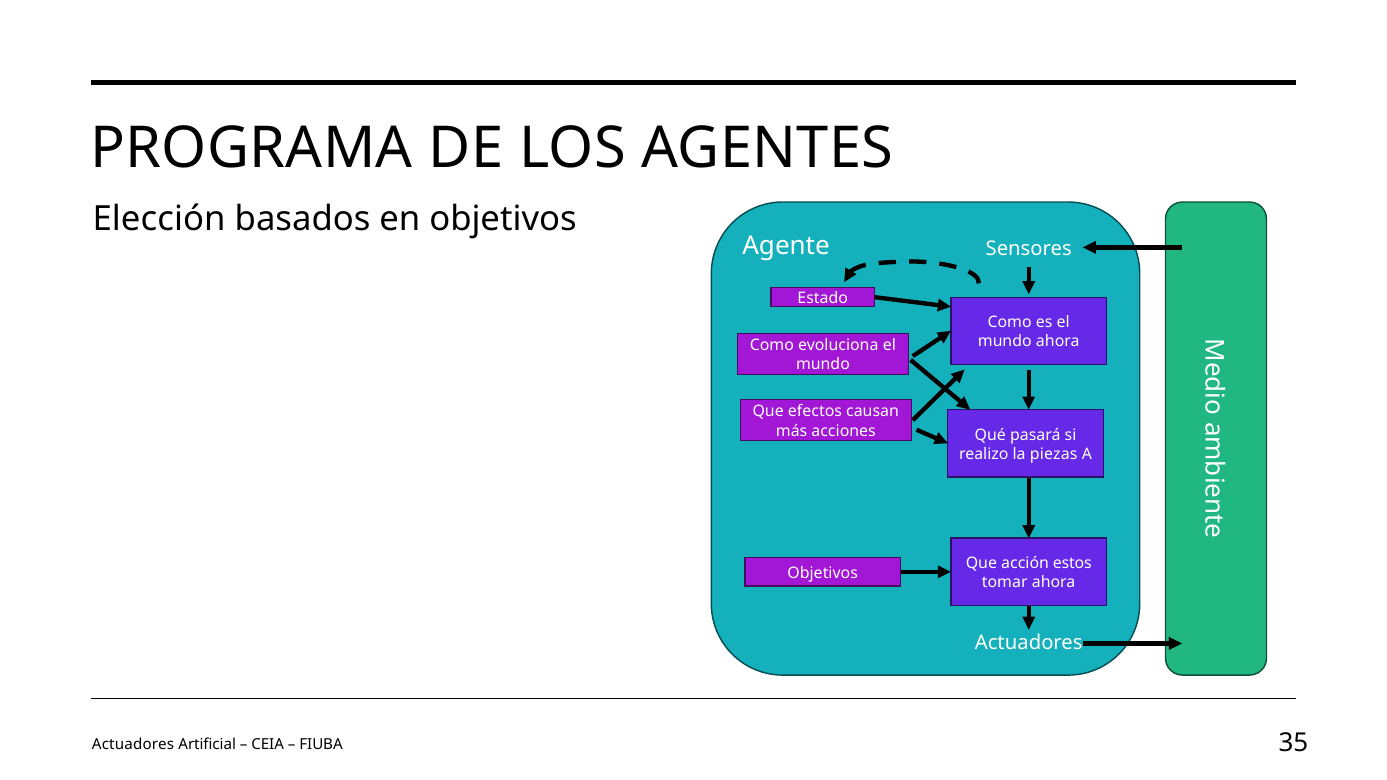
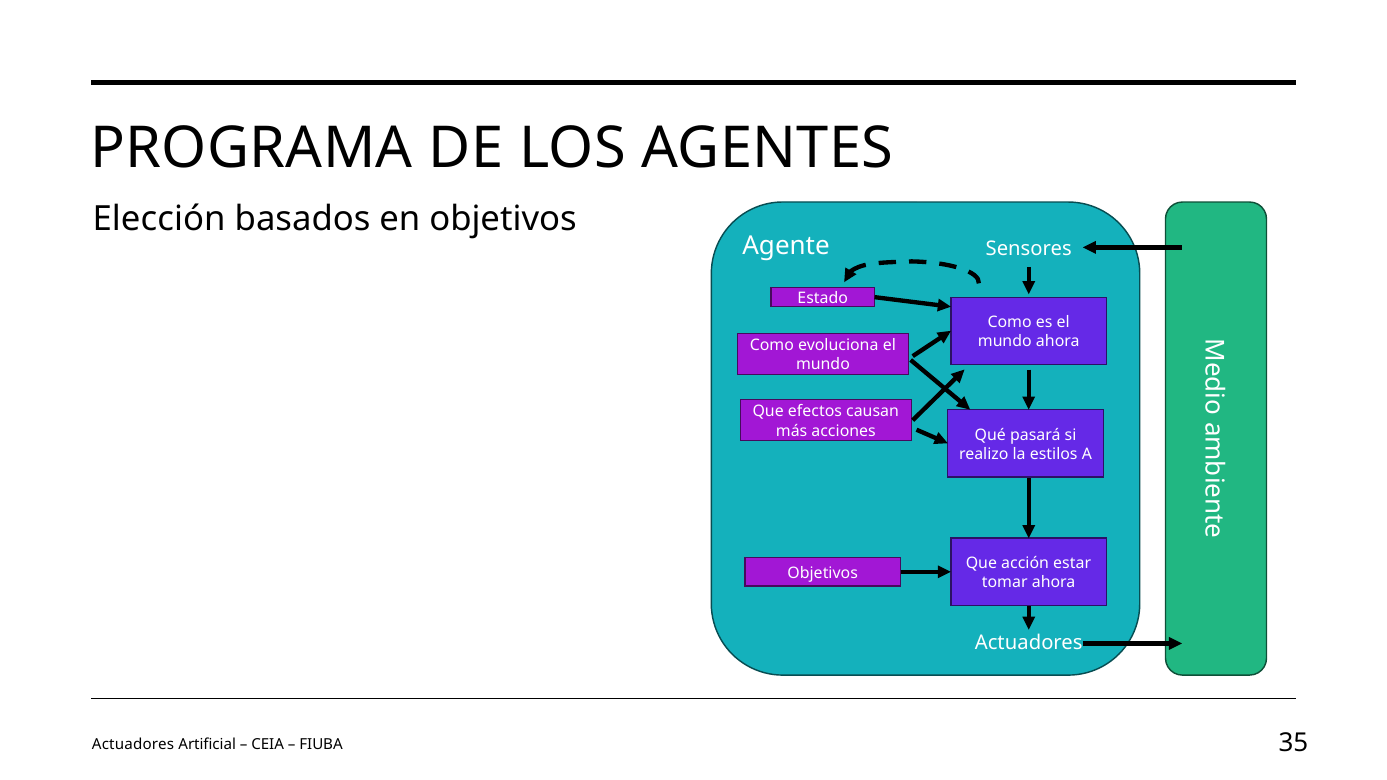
piezas: piezas -> estilos
estos: estos -> estar
